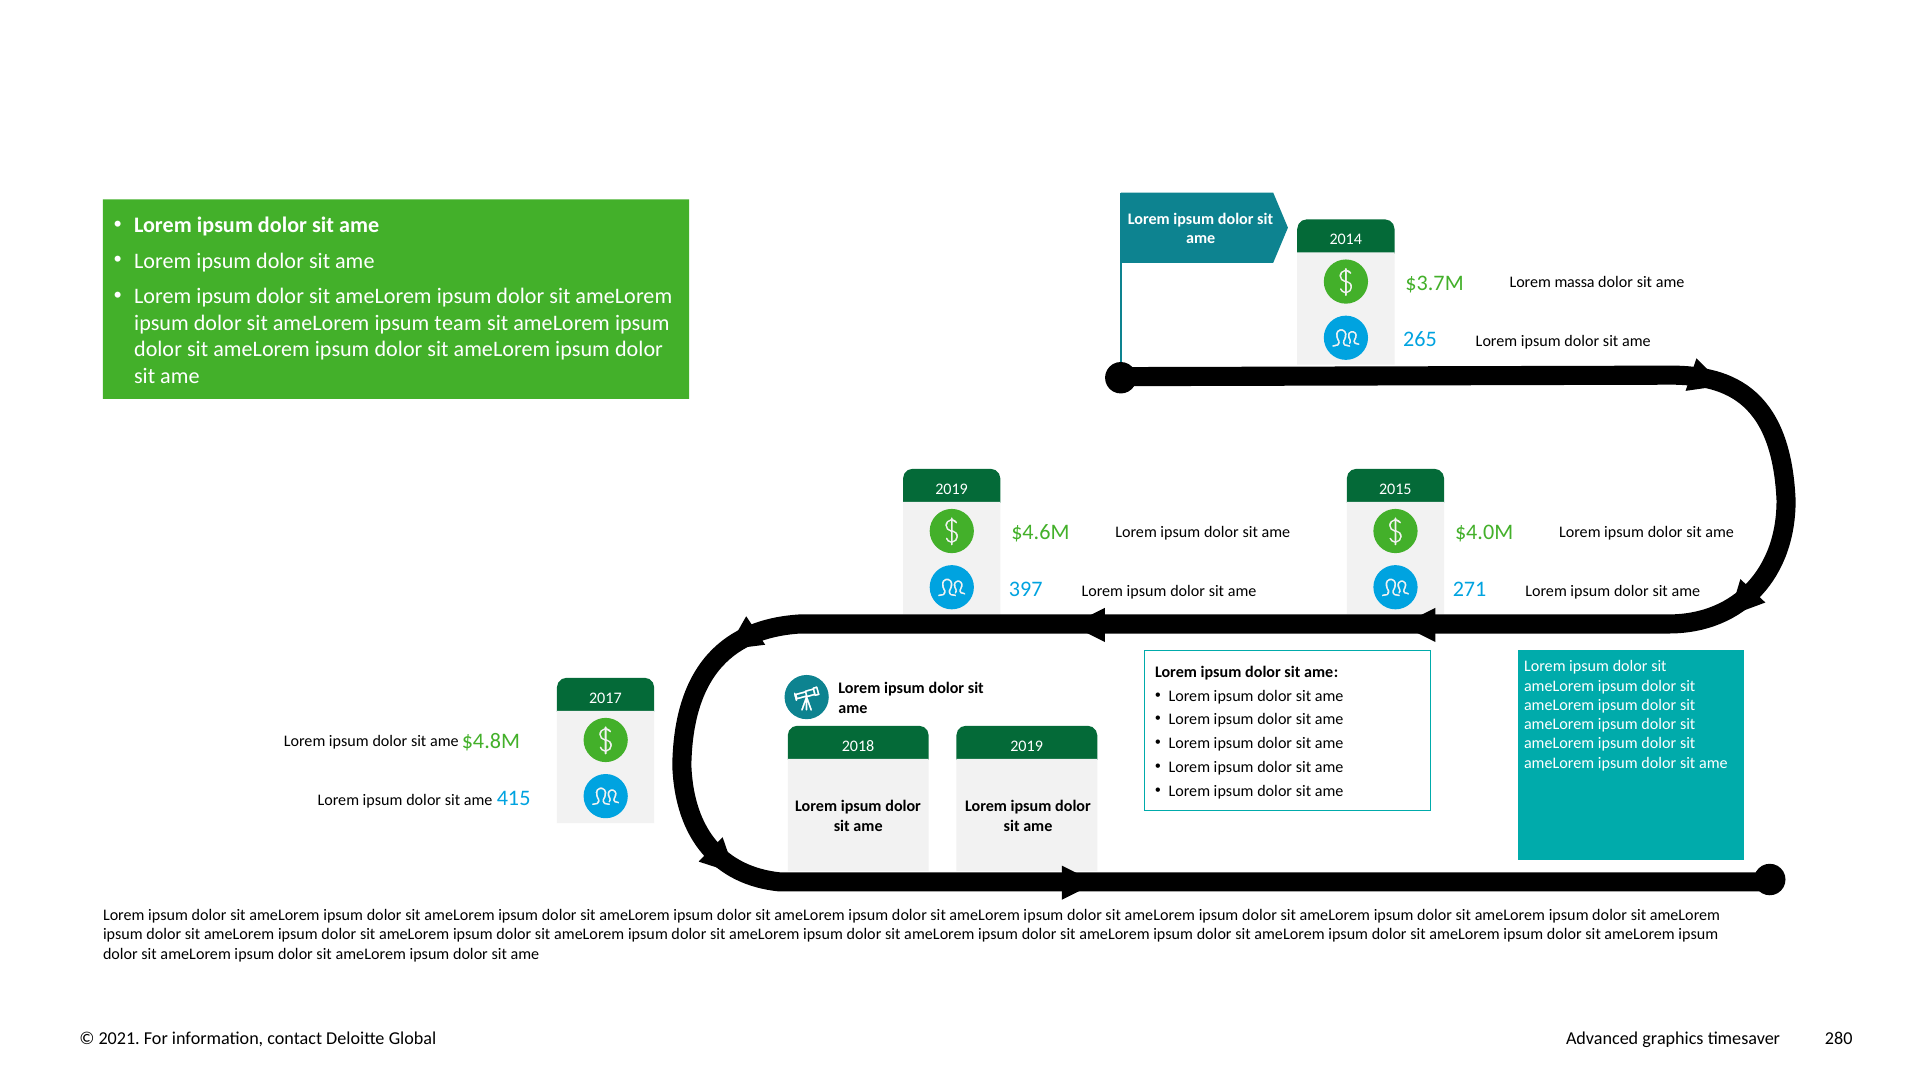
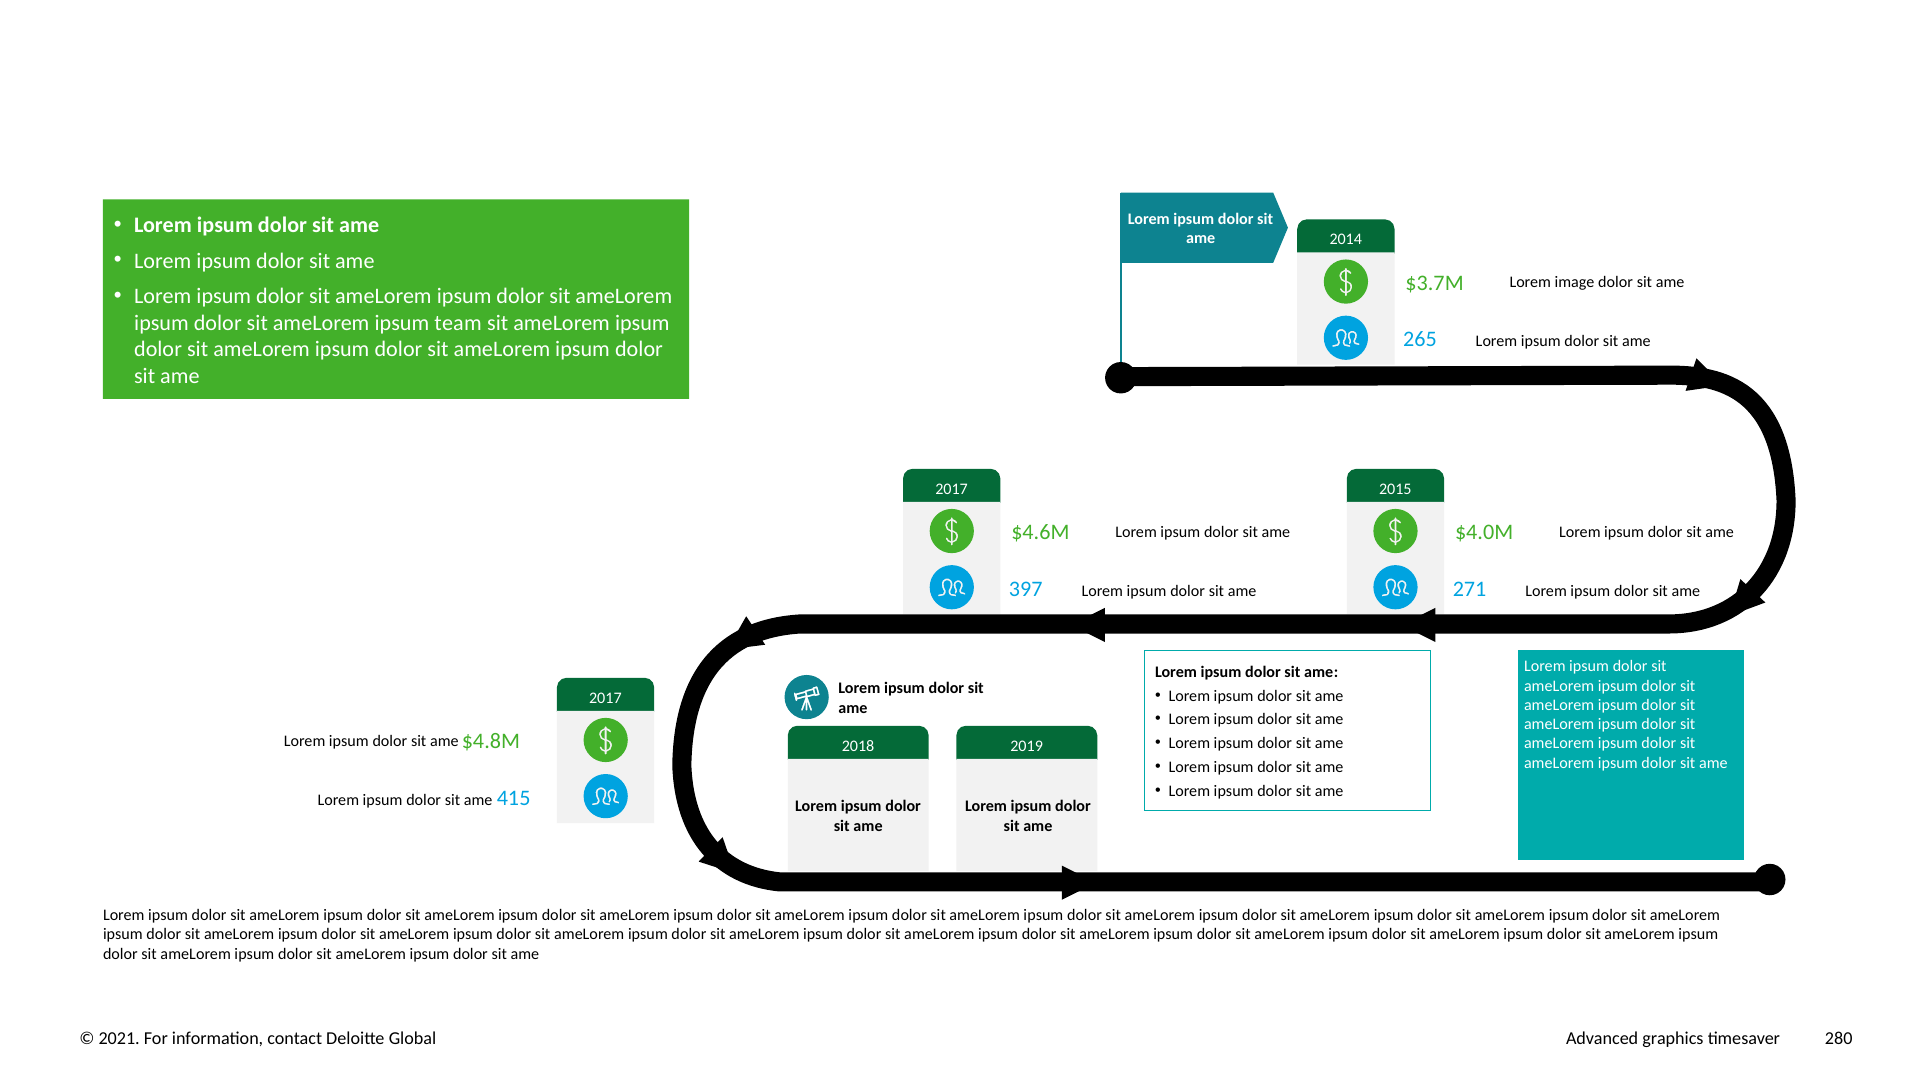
massa: massa -> image
2019 at (952, 489): 2019 -> 2017
